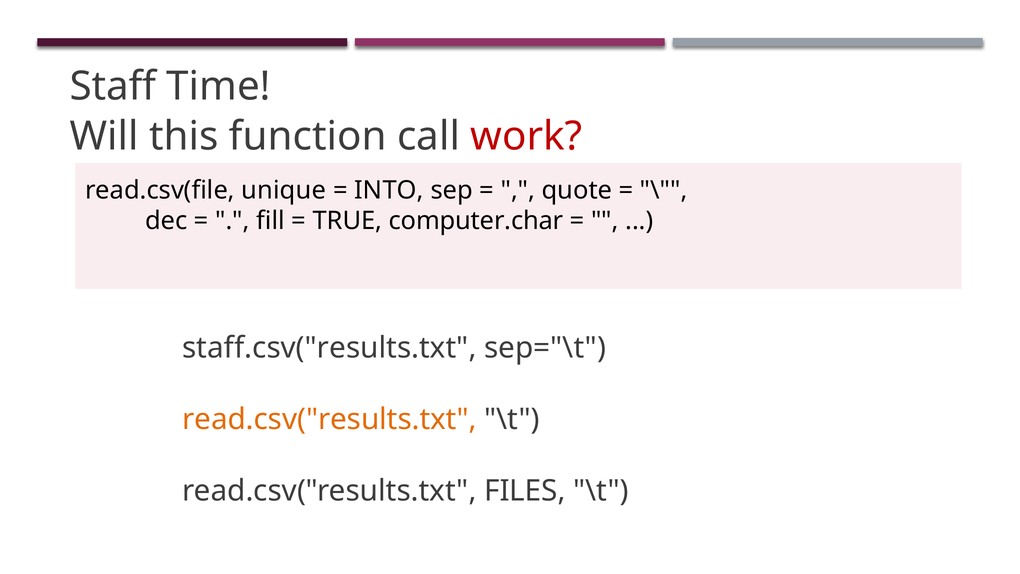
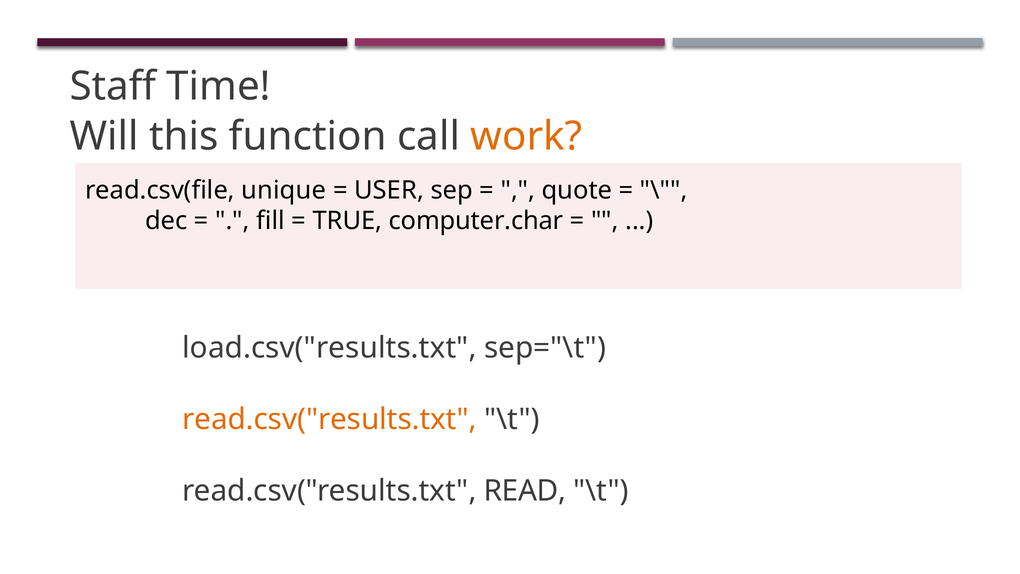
work colour: red -> orange
INTO: INTO -> USER
staff.csv("results.txt: staff.csv("results.txt -> load.csv("results.txt
FILES: FILES -> READ
